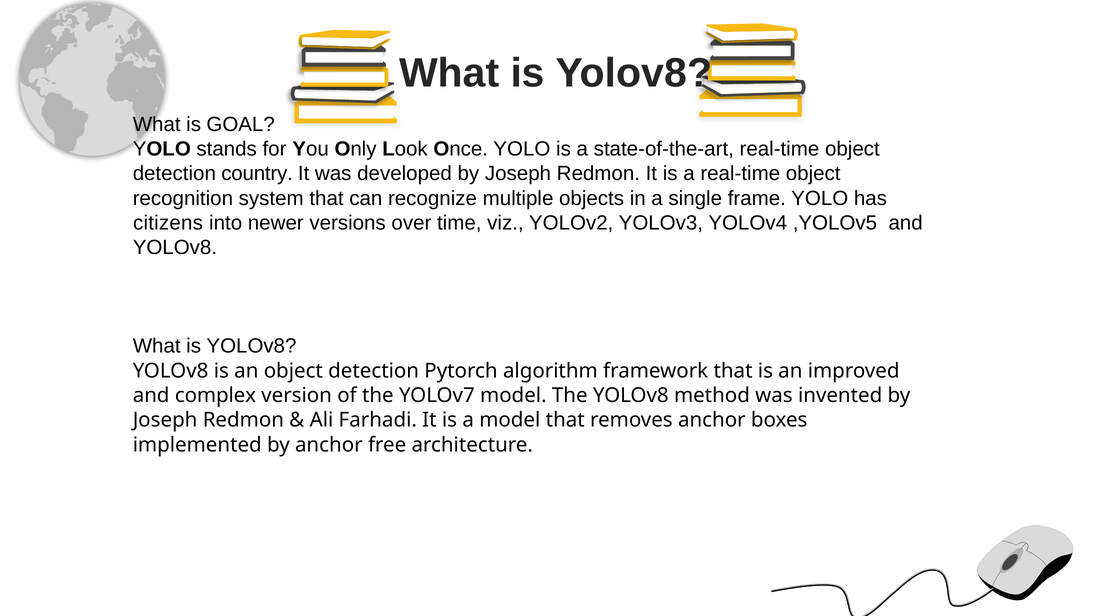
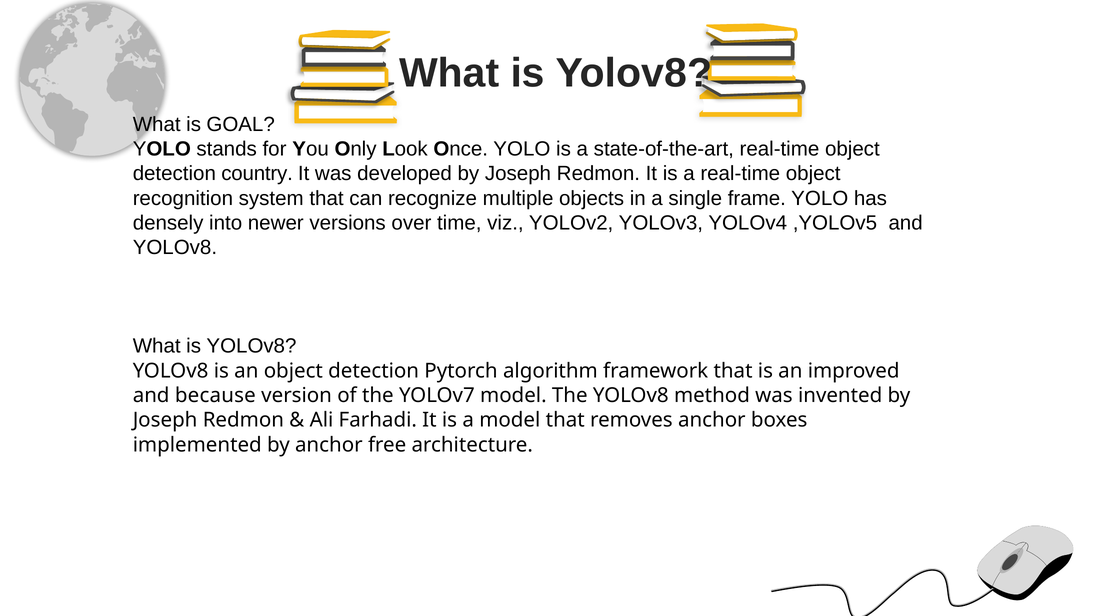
citizens: citizens -> densely
complex: complex -> because
